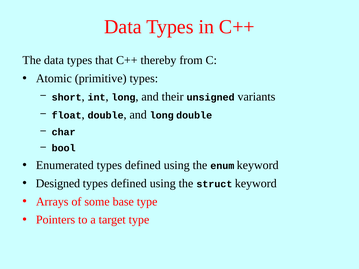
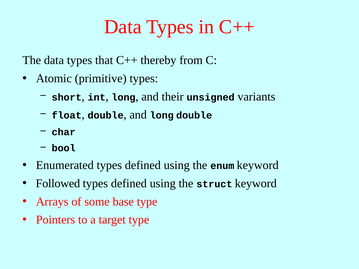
Designed: Designed -> Followed
